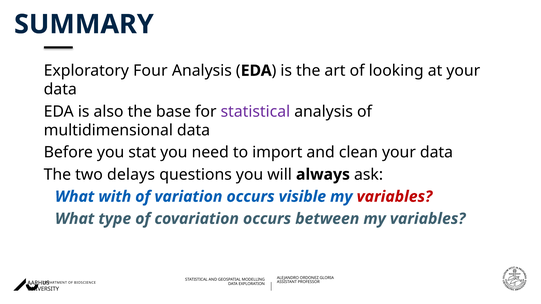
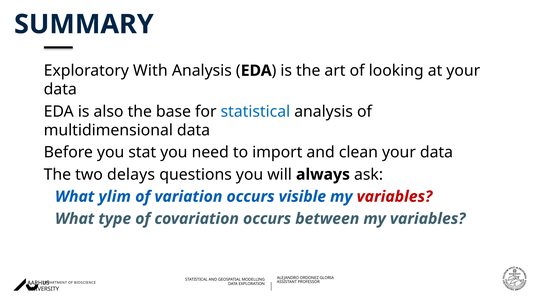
Four: Four -> With
statistical at (255, 112) colour: purple -> blue
with: with -> ylim
